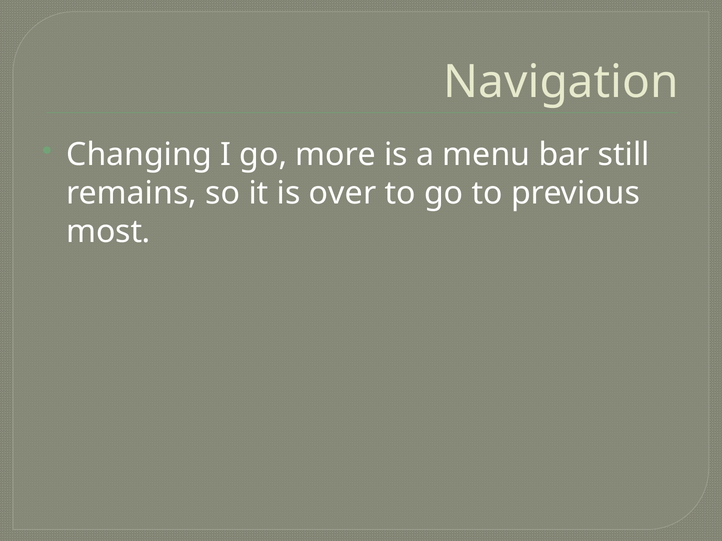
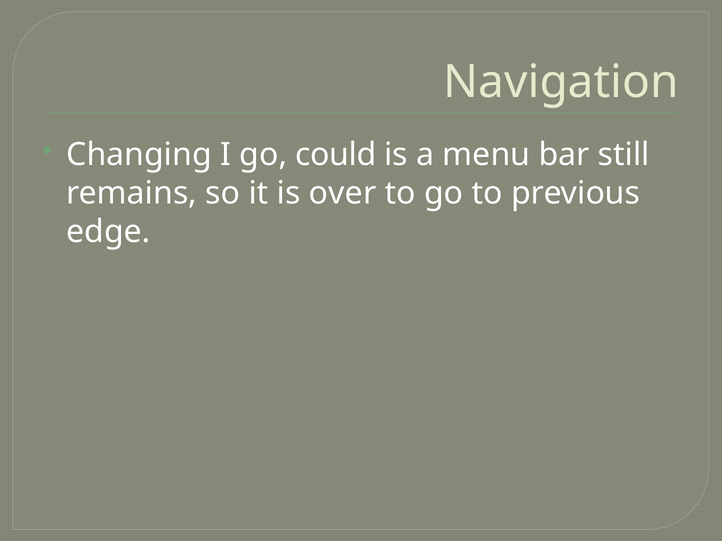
more: more -> could
most: most -> edge
